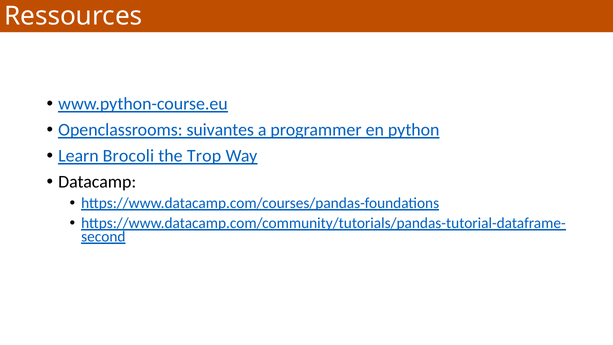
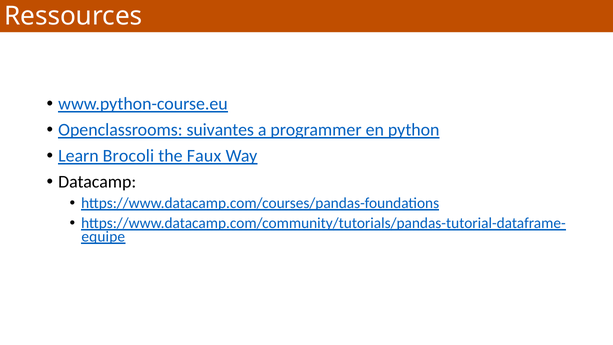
Trop: Trop -> Faux
second: second -> equipe
